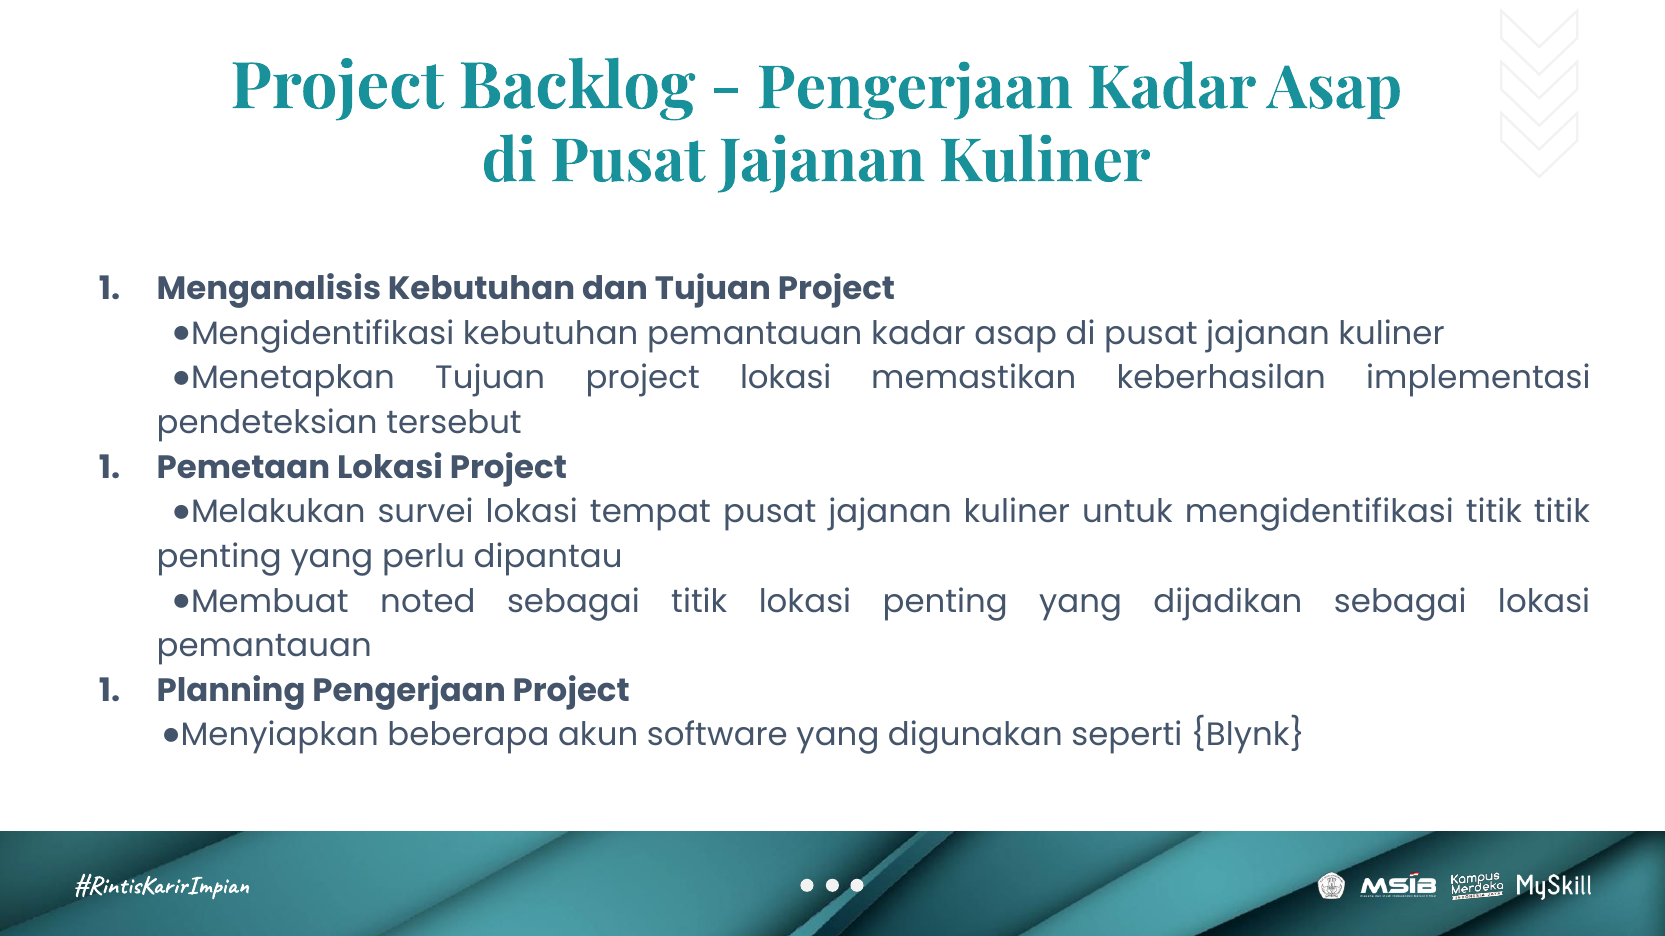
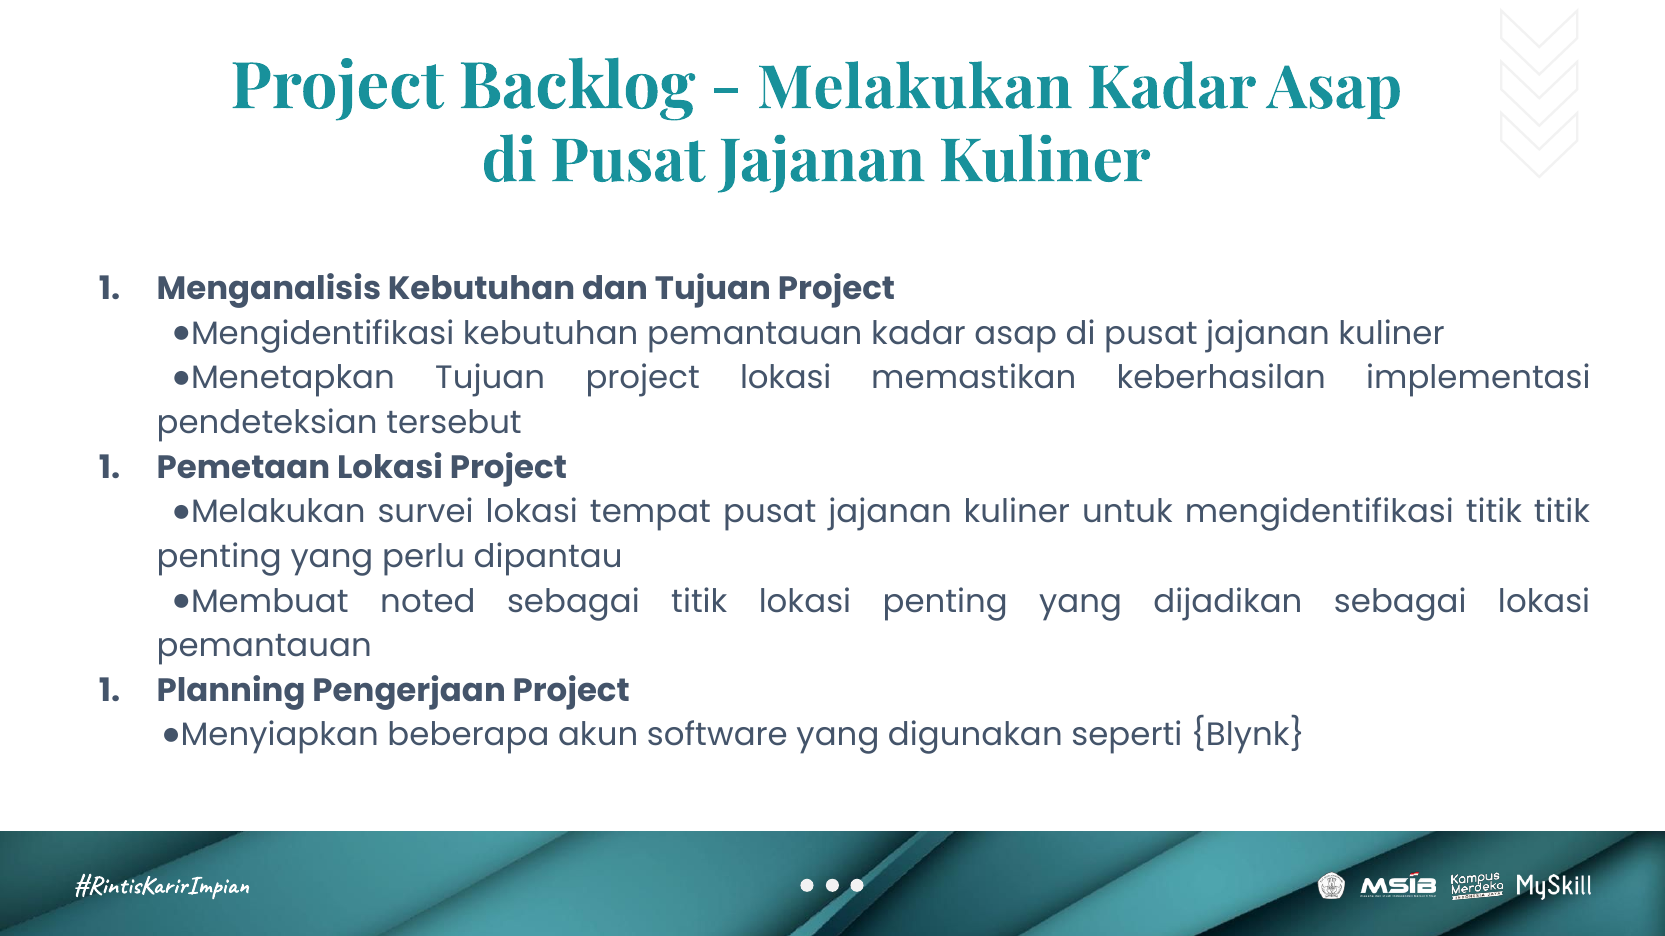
Pengerjaan at (915, 88): Pengerjaan -> Melakukan
